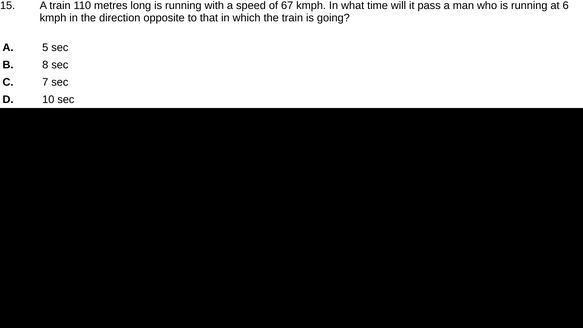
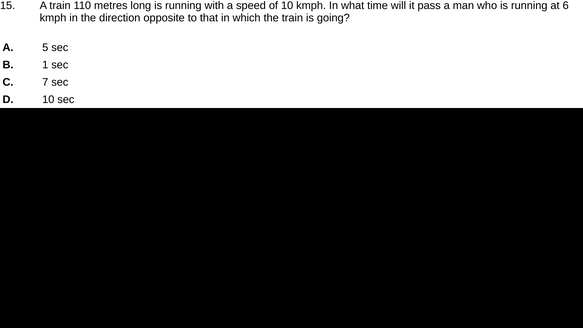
of 67: 67 -> 10
8: 8 -> 1
